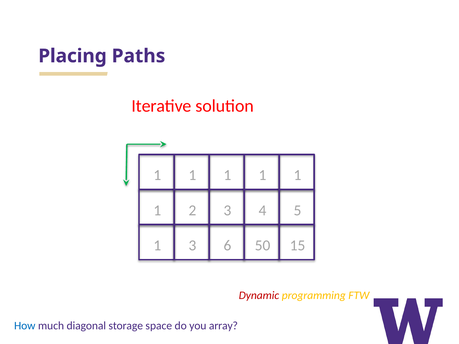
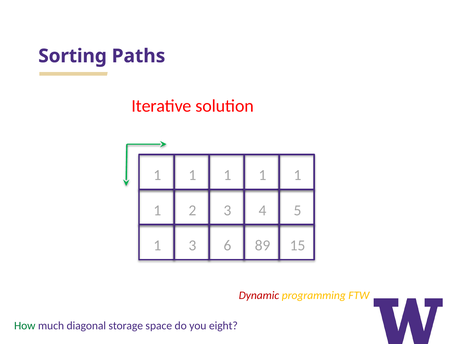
Placing: Placing -> Sorting
50: 50 -> 89
How colour: blue -> green
array: array -> eight
